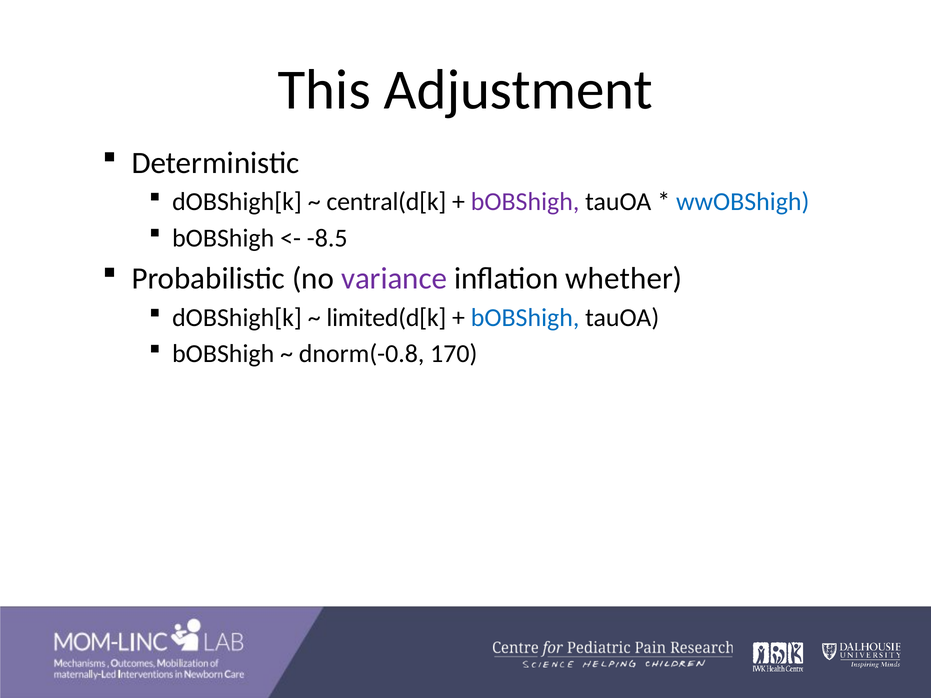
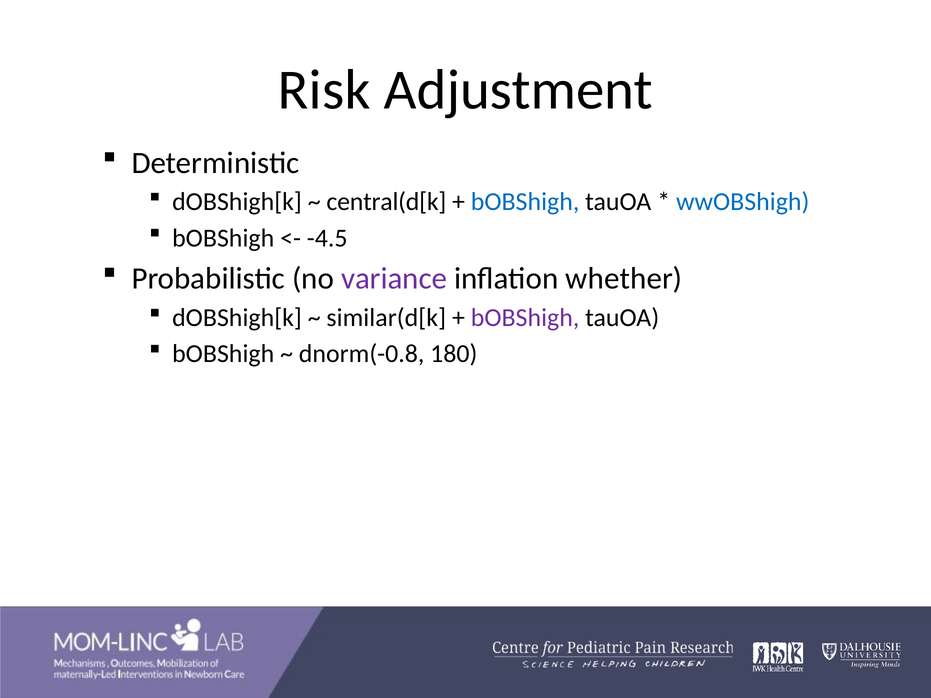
This: This -> Risk
bOBShigh at (525, 202) colour: purple -> blue
-8.5: -8.5 -> -4.5
limited(d[k: limited(d[k -> similar(d[k
bOBShigh at (525, 318) colour: blue -> purple
170: 170 -> 180
